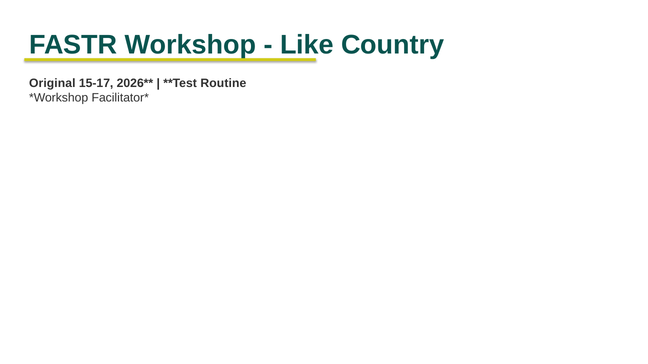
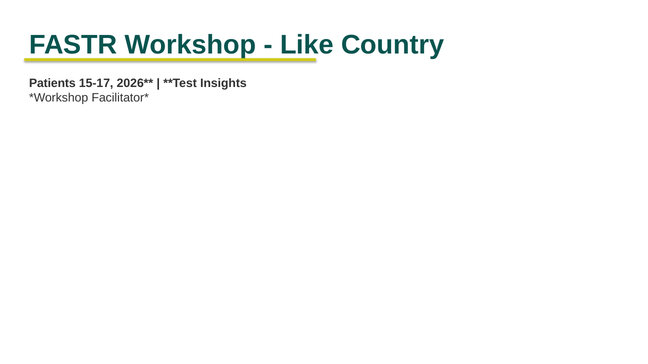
Original: Original -> Patients
Routine: Routine -> Insights
